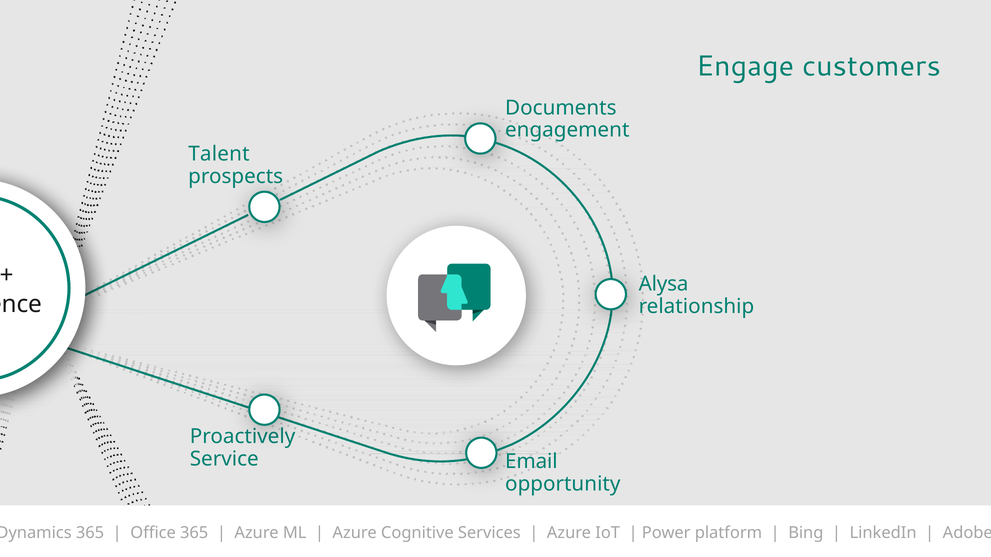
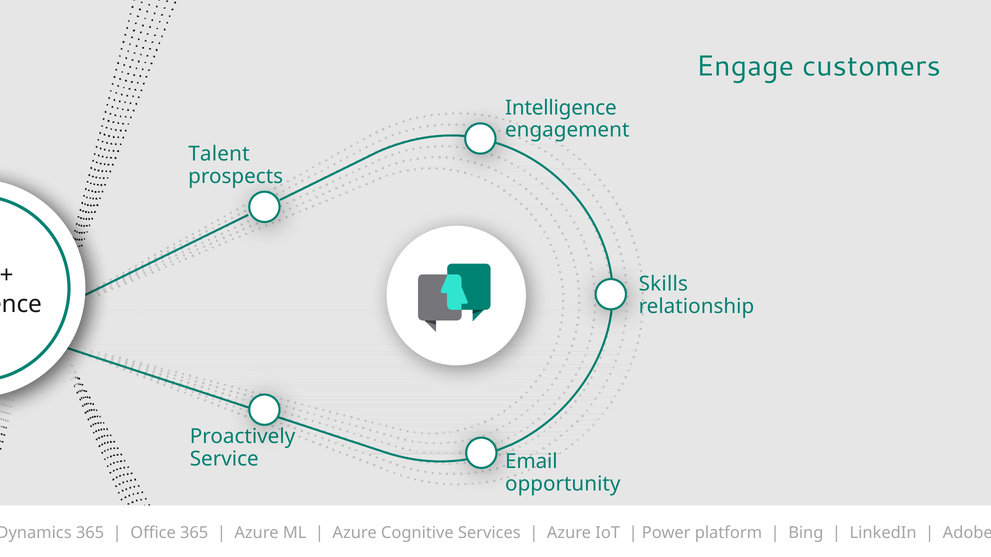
Documents at (561, 108): Documents -> Intelligence
Alysa: Alysa -> Skills
